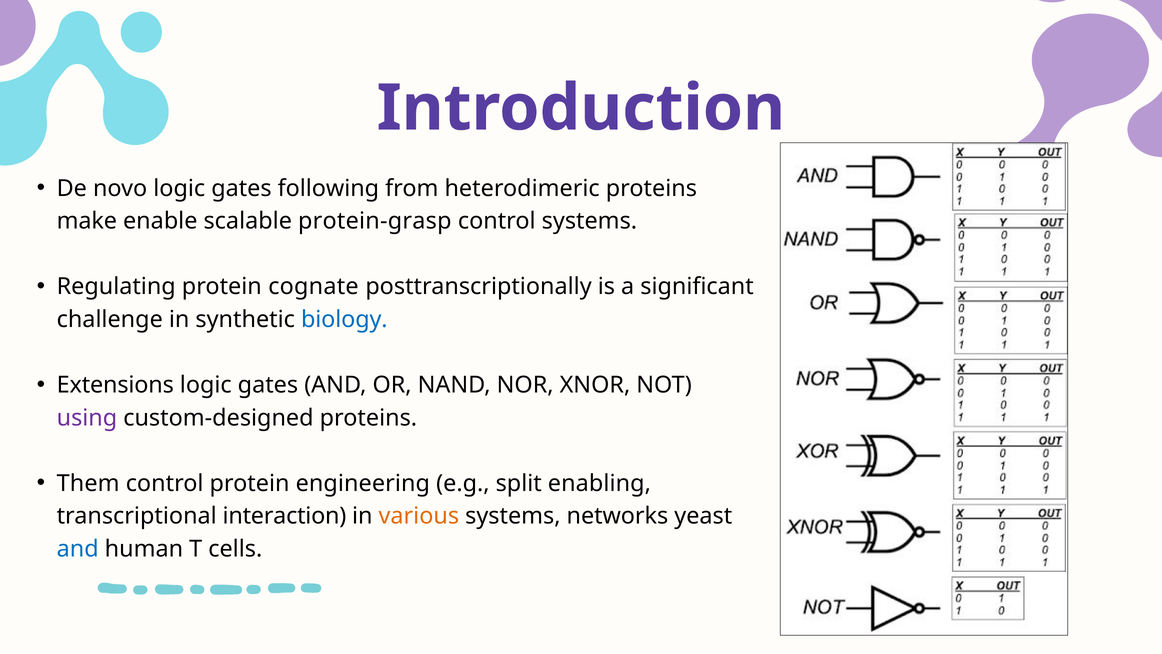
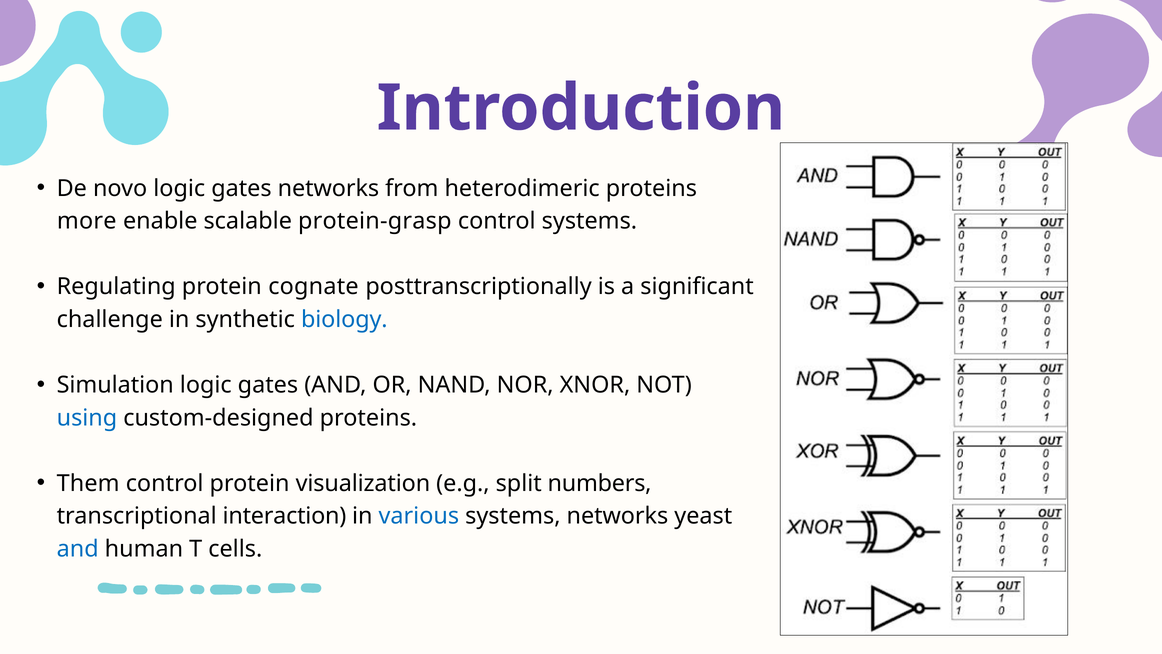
gates following: following -> networks
make: make -> more
Extensions: Extensions -> Simulation
using colour: purple -> blue
engineering: engineering -> visualization
enabling: enabling -> numbers
various colour: orange -> blue
